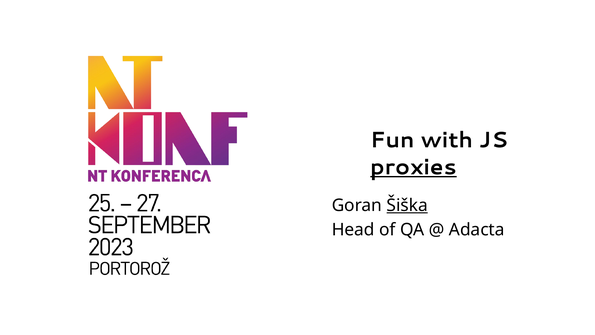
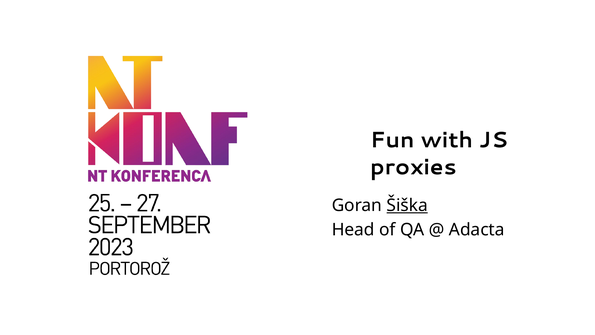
proxies underline: present -> none
